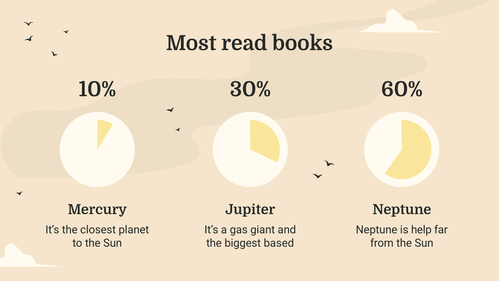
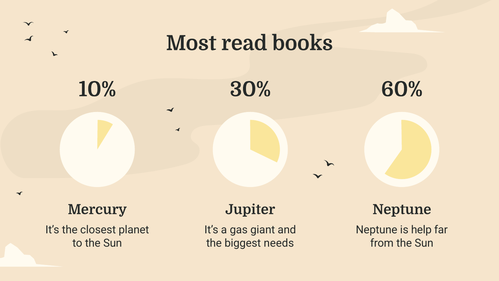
based: based -> needs
